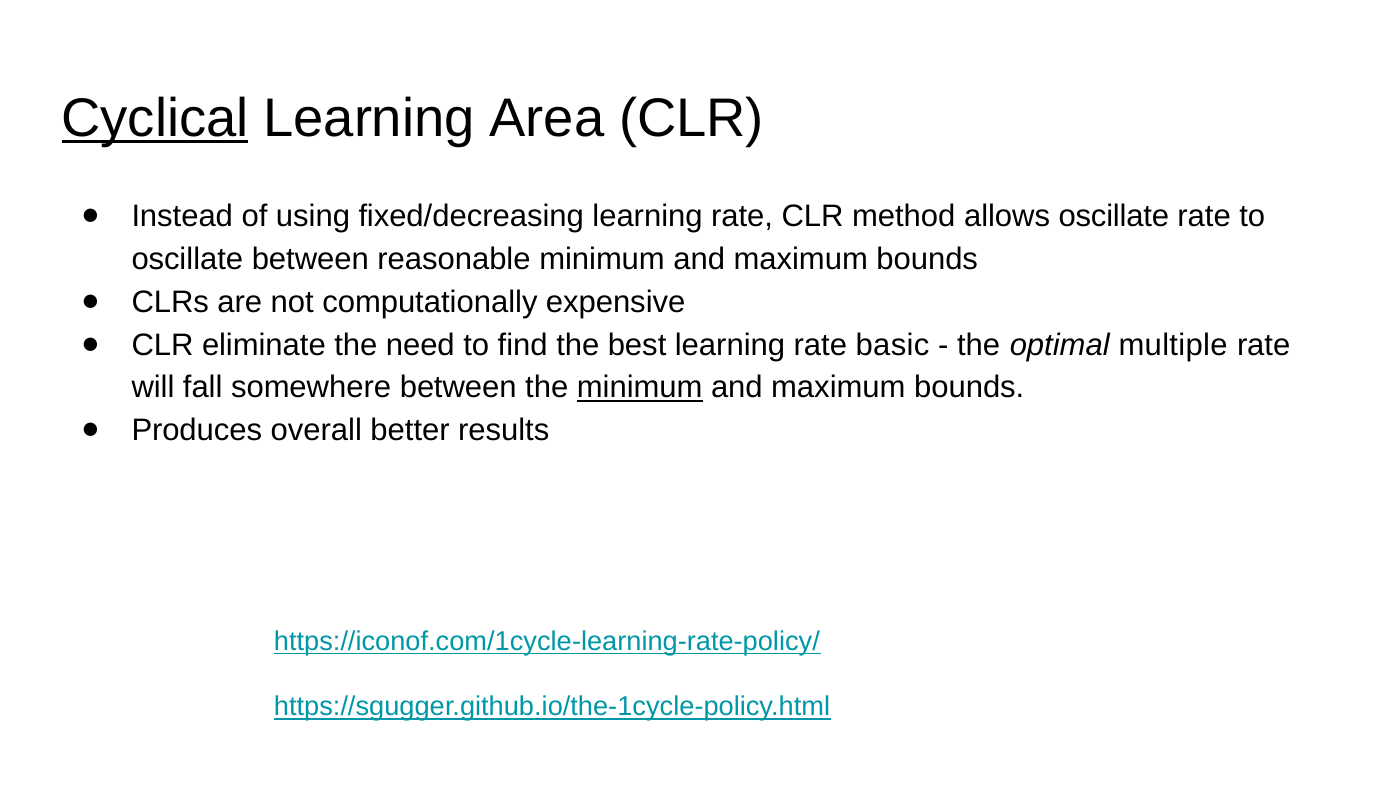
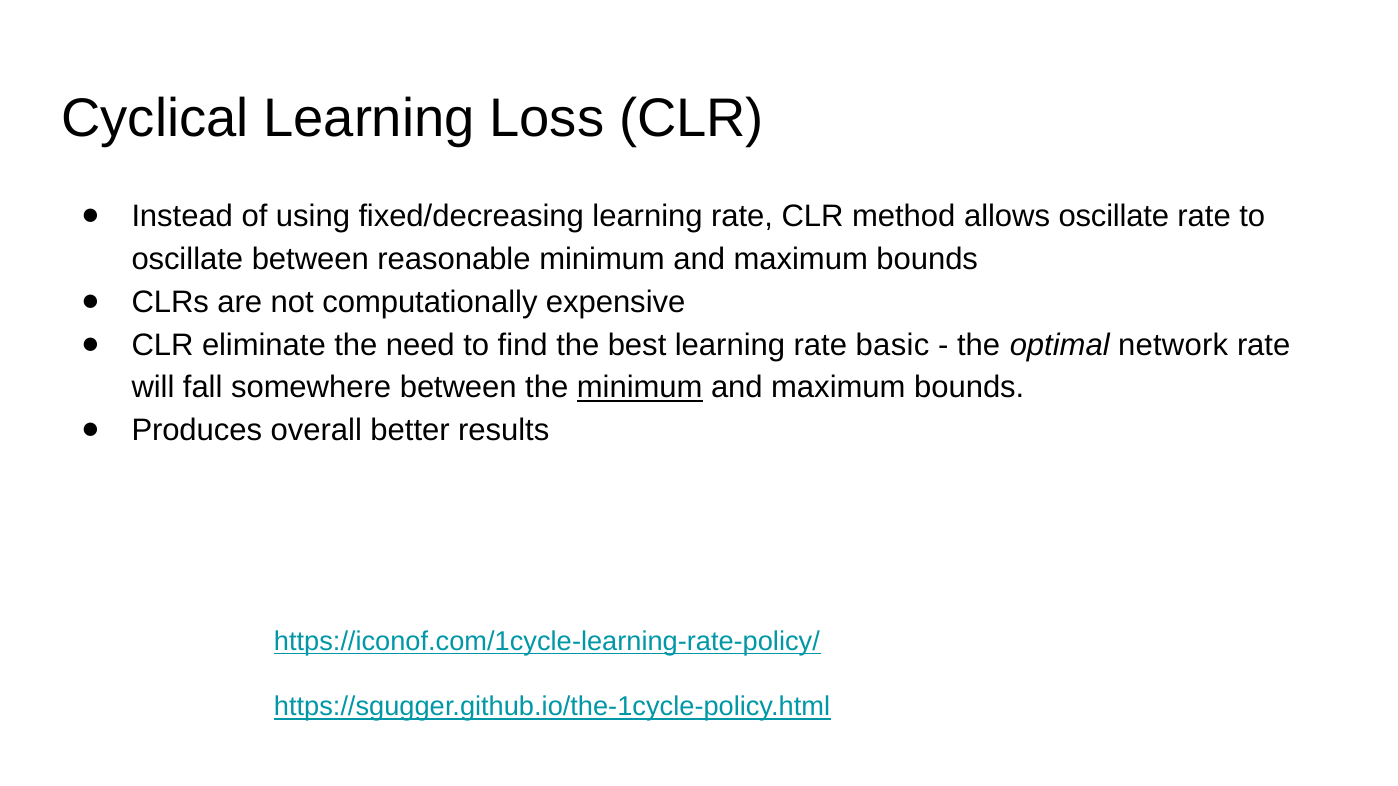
Cyclical underline: present -> none
Area: Area -> Loss
multiple: multiple -> network
